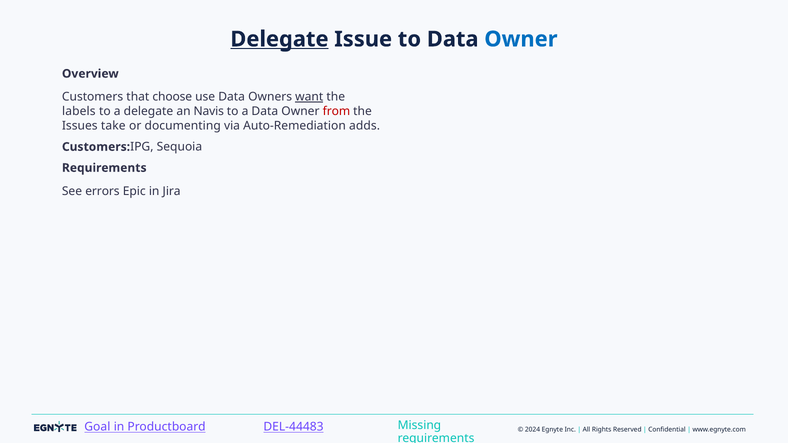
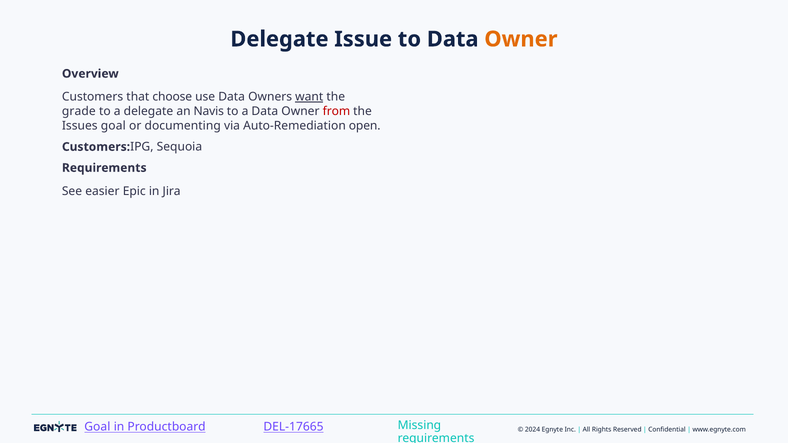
Delegate at (279, 39) underline: present -> none
Owner at (521, 39) colour: blue -> orange
labels: labels -> grade
Issues take: take -> goal
adds: adds -> open
errors: errors -> easier
DEL-44483: DEL-44483 -> DEL-17665
